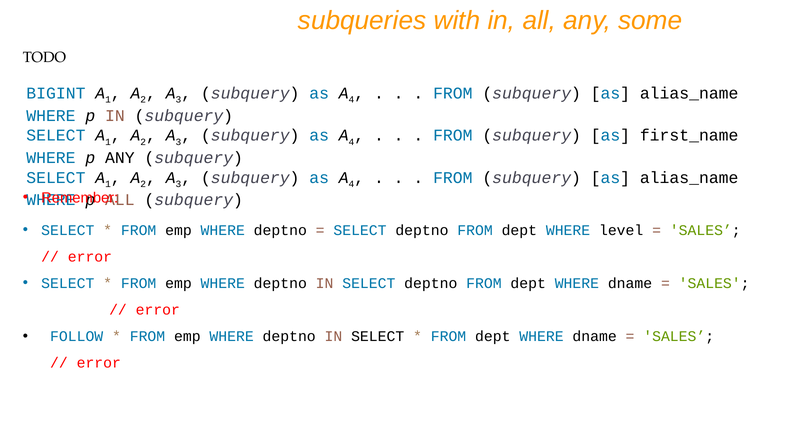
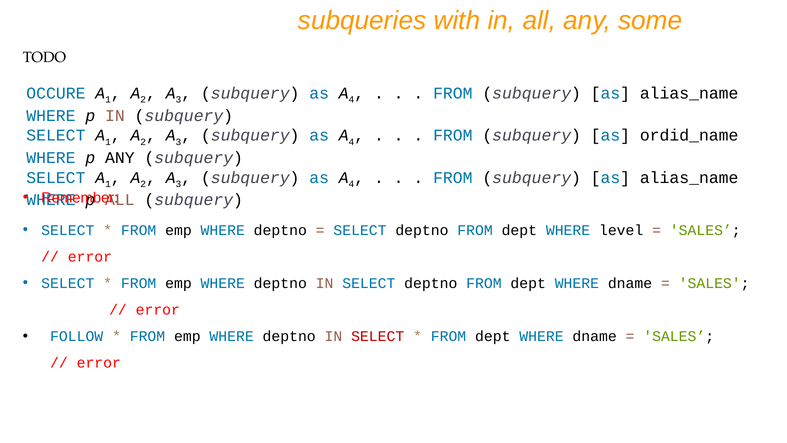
BIGINT: BIGINT -> OCCURE
first_name: first_name -> ordid_name
SELECT at (378, 336) colour: black -> red
